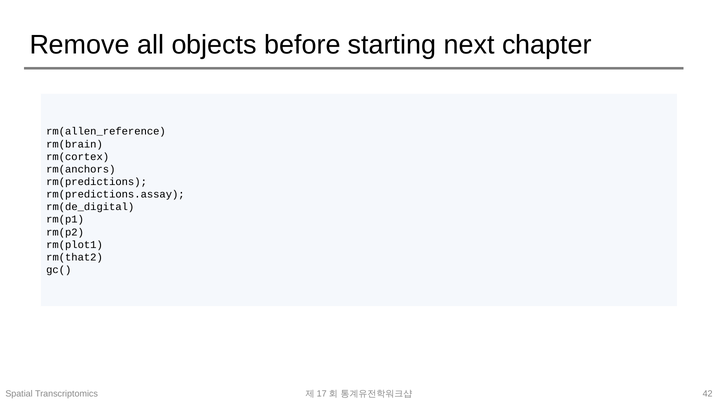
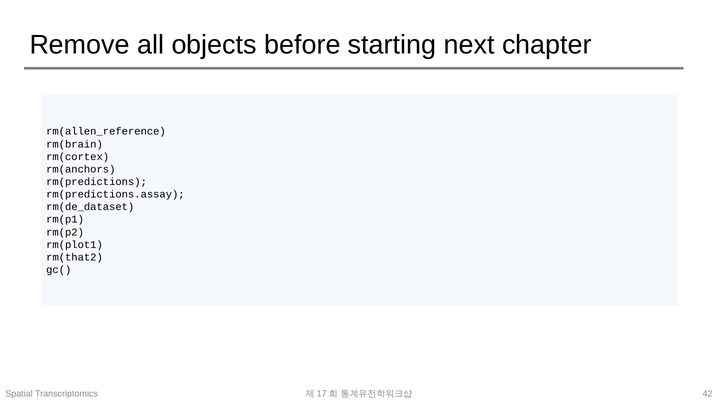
rm(de_digital: rm(de_digital -> rm(de_dataset
